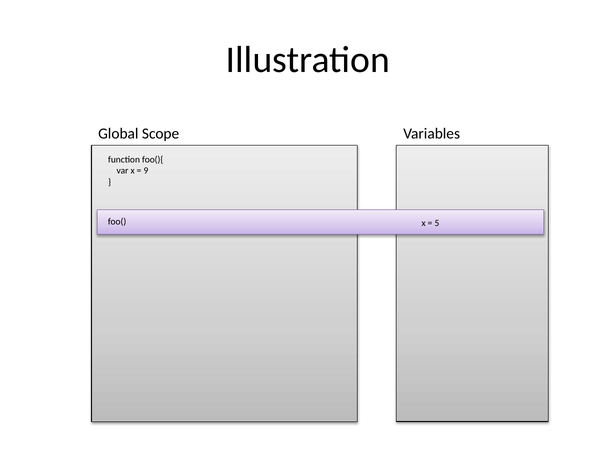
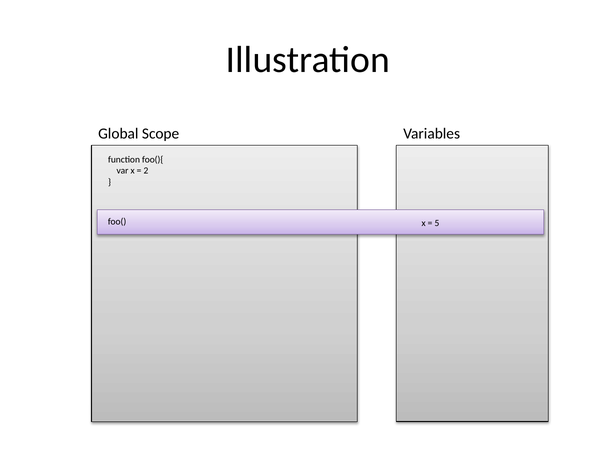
9: 9 -> 2
